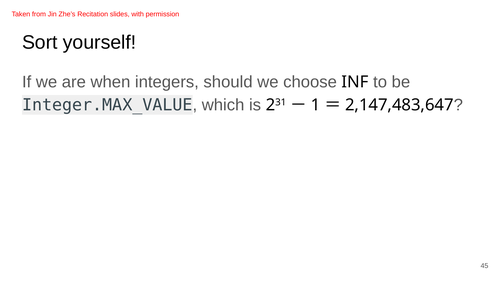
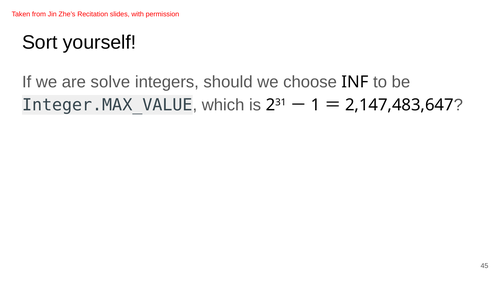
when: when -> solve
